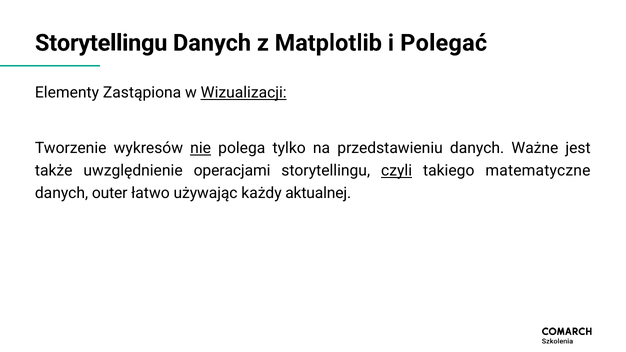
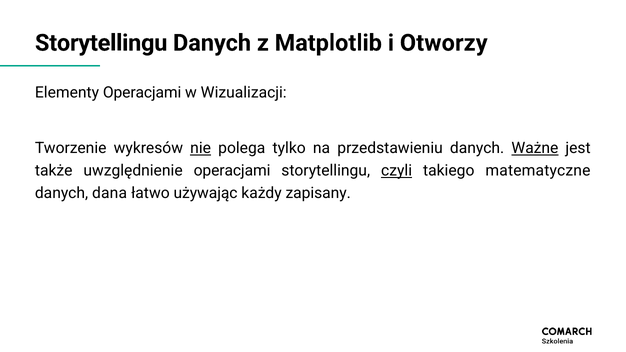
Polegać: Polegać -> Otworzy
Elementy Zastąpiona: Zastąpiona -> Operacjami
Wizualizacji underline: present -> none
Ważne underline: none -> present
outer: outer -> dana
aktualnej: aktualnej -> zapisany
